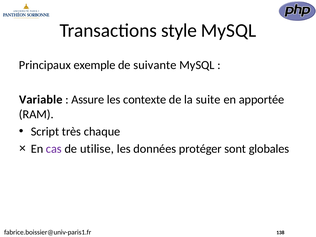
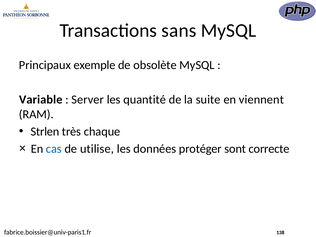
style: style -> sans
suivante: suivante -> obsolète
Assure: Assure -> Server
contexte: contexte -> quantité
apportée: apportée -> viennent
Script: Script -> Strlen
cas colour: purple -> blue
globales: globales -> correcte
